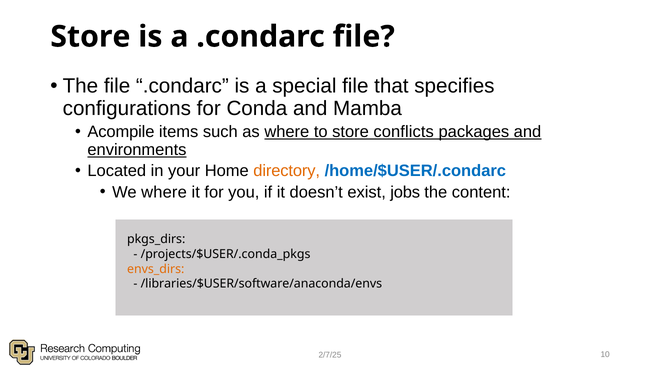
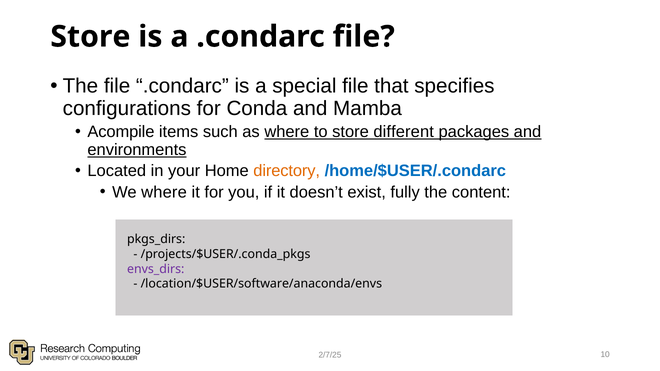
conflicts: conflicts -> different
jobs: jobs -> fully
envs_dirs colour: orange -> purple
/libraries/$USER/software/anaconda/envs: /libraries/$USER/software/anaconda/envs -> /location/$USER/software/anaconda/envs
